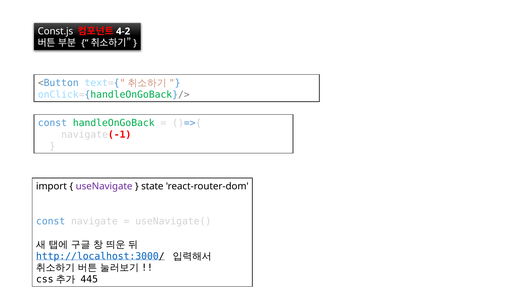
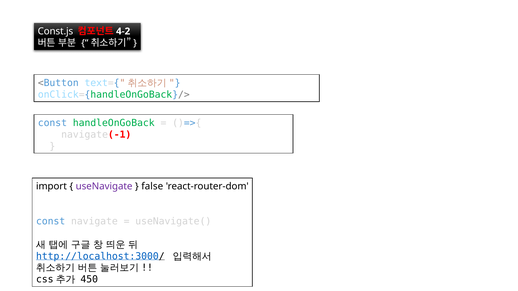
state: state -> false
445: 445 -> 450
